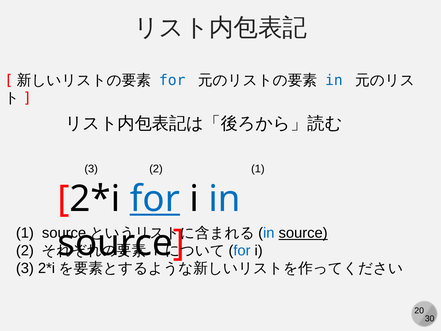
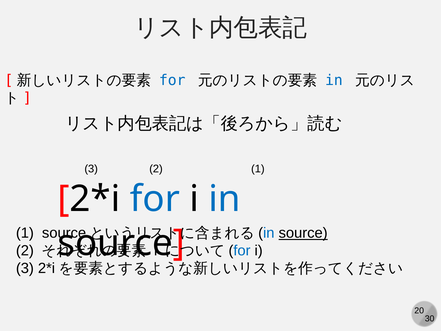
for at (155, 199) underline: present -> none
